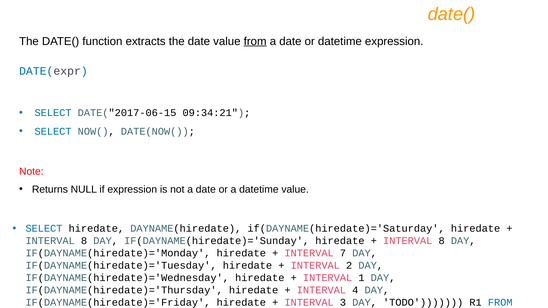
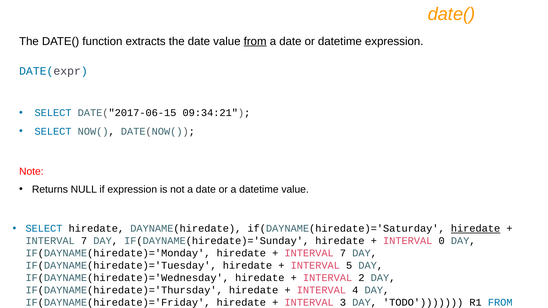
hiredate at (476, 229) underline: none -> present
8 at (84, 241): 8 -> 7
8 at (442, 241): 8 -> 0
2: 2 -> 5
1: 1 -> 2
